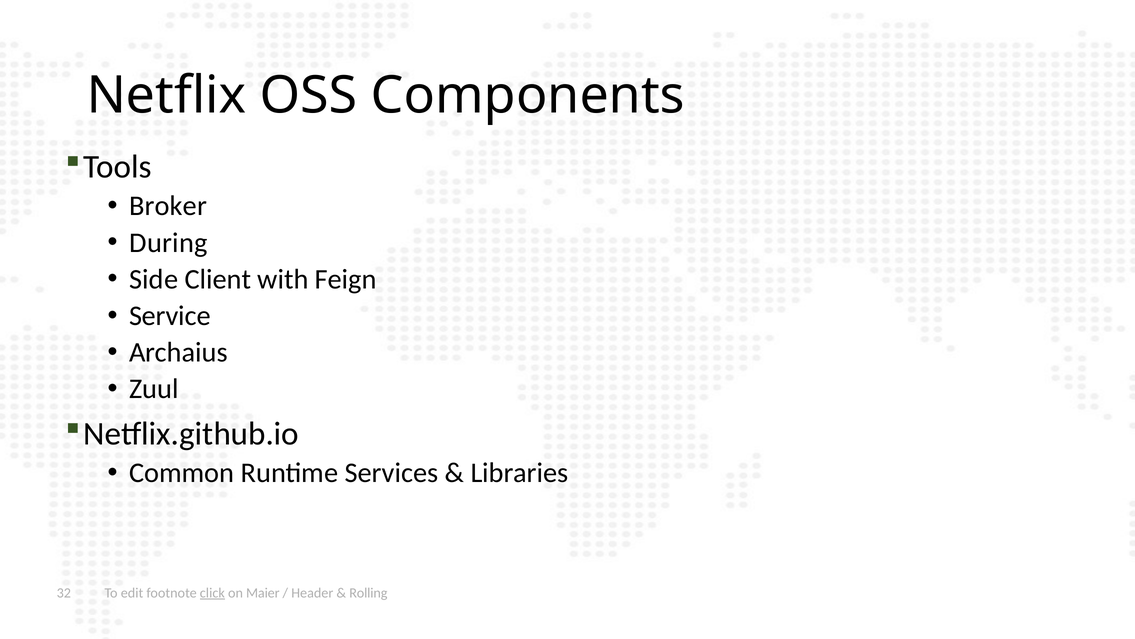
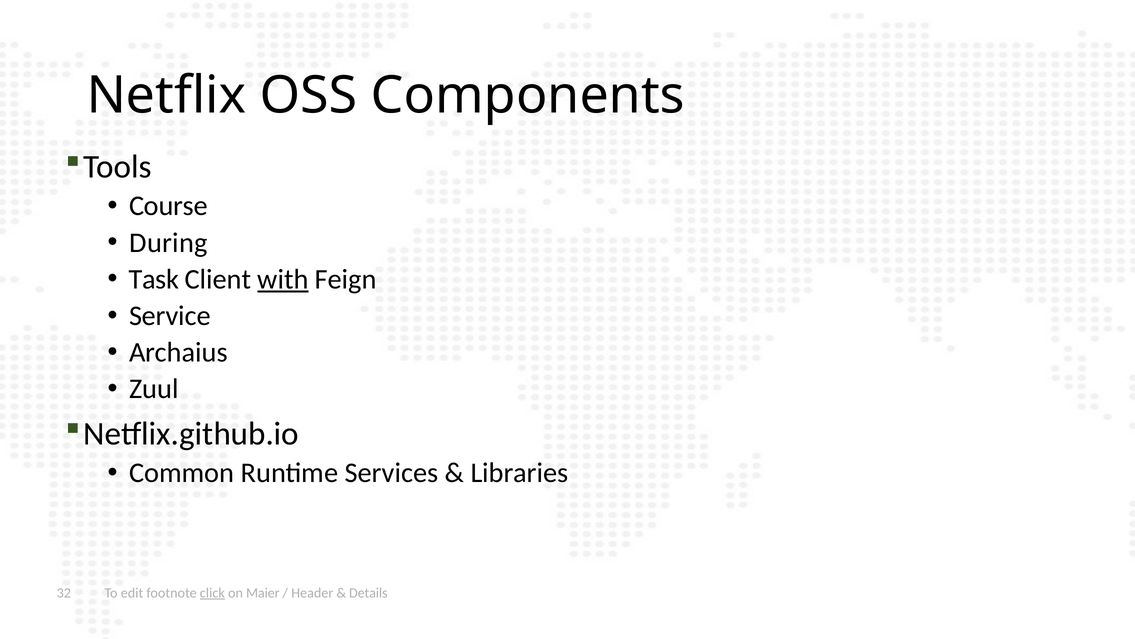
Broker: Broker -> Course
Side: Side -> Task
with underline: none -> present
Rolling: Rolling -> Details
